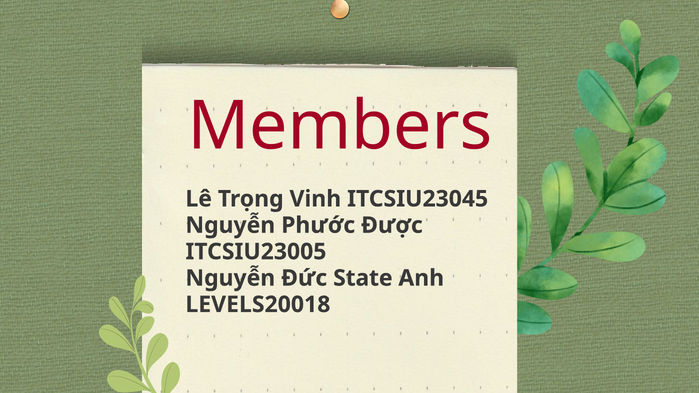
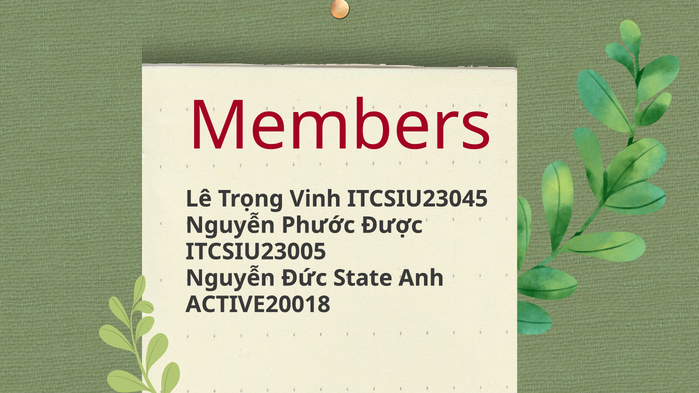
LEVELS20018: LEVELS20018 -> ACTIVE20018
